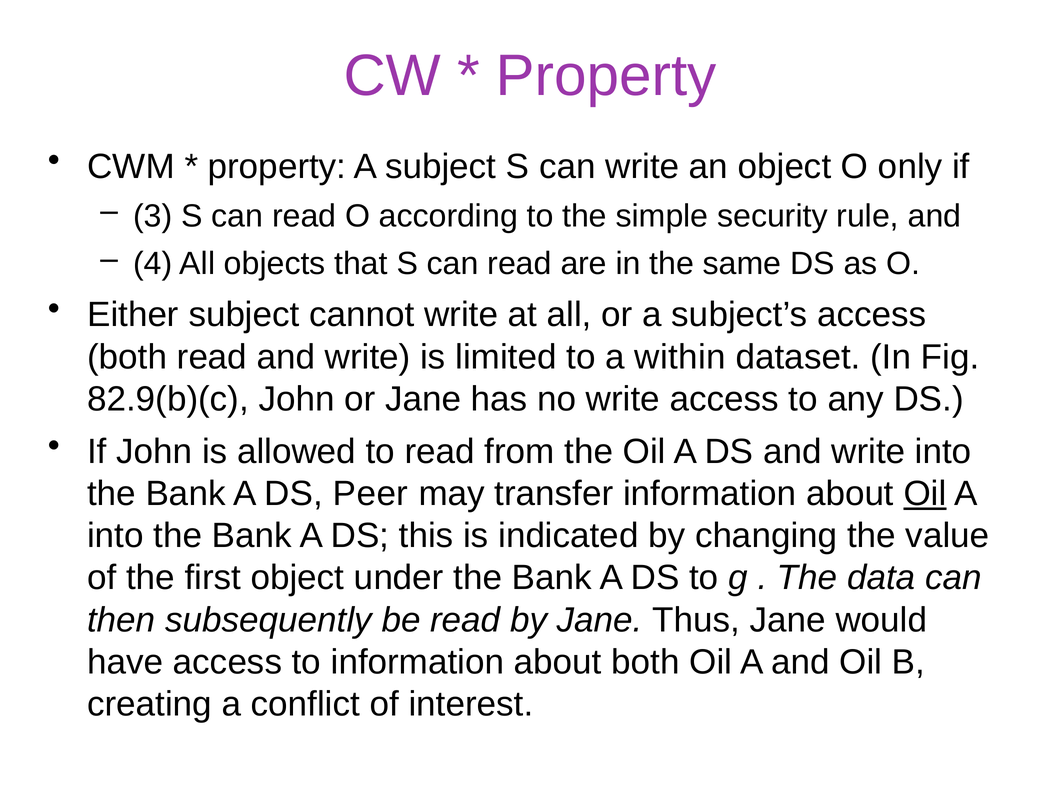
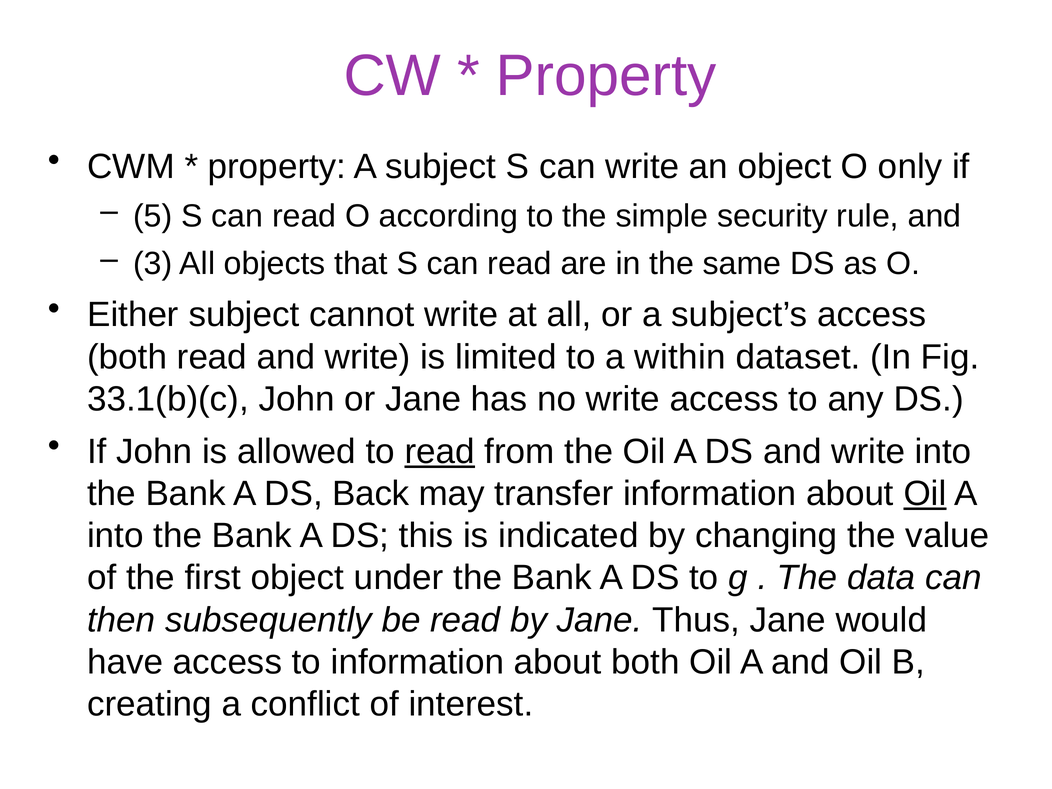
3: 3 -> 5
4: 4 -> 3
82.9(b)(c: 82.9(b)(c -> 33.1(b)(c
read at (440, 452) underline: none -> present
Peer: Peer -> Back
